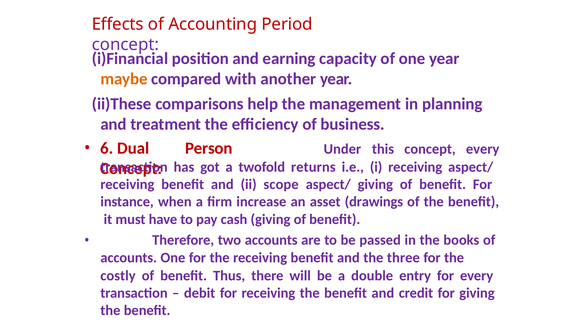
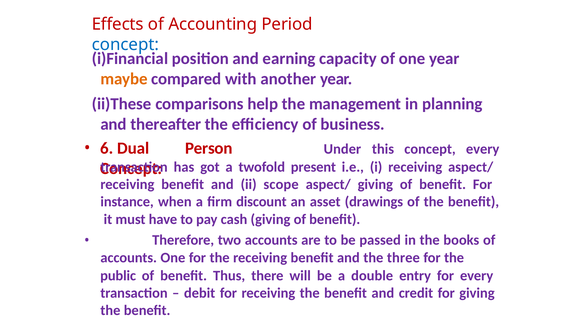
concept at (125, 45) colour: purple -> blue
treatment: treatment -> thereafter
returns: returns -> present
increase: increase -> discount
costly: costly -> public
